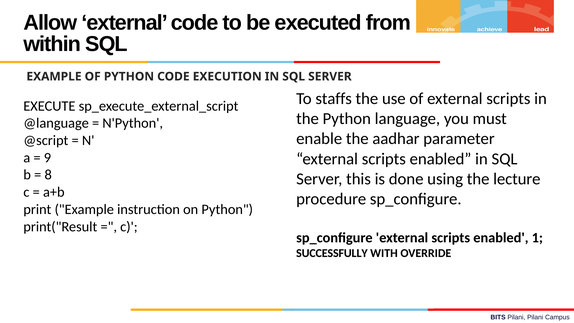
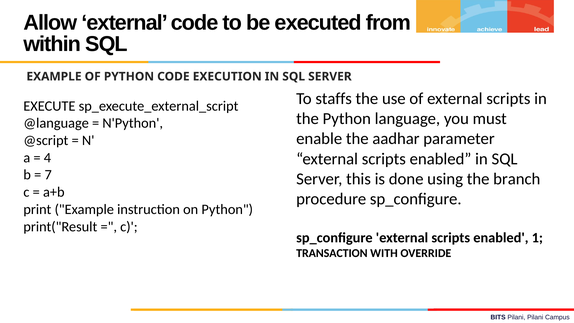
9: 9 -> 4
8: 8 -> 7
lecture: lecture -> branch
SUCCESSFULLY: SUCCESSFULLY -> TRANSACTION
